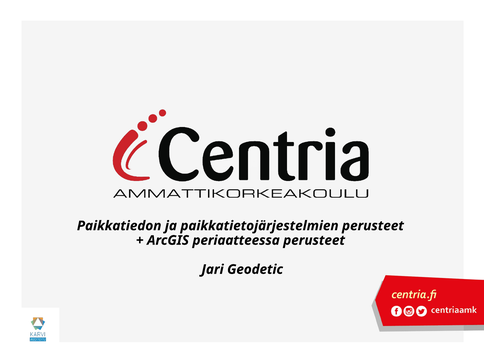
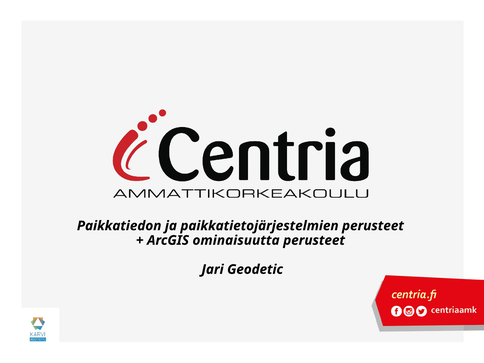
periaatteessa: periaatteessa -> ominaisuutta
